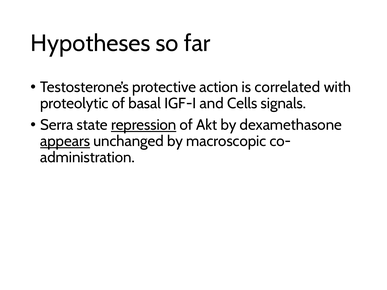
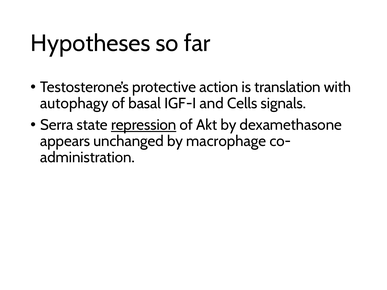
correlated: correlated -> translation
proteolytic: proteolytic -> autophagy
appears underline: present -> none
macroscopic: macroscopic -> macrophage
